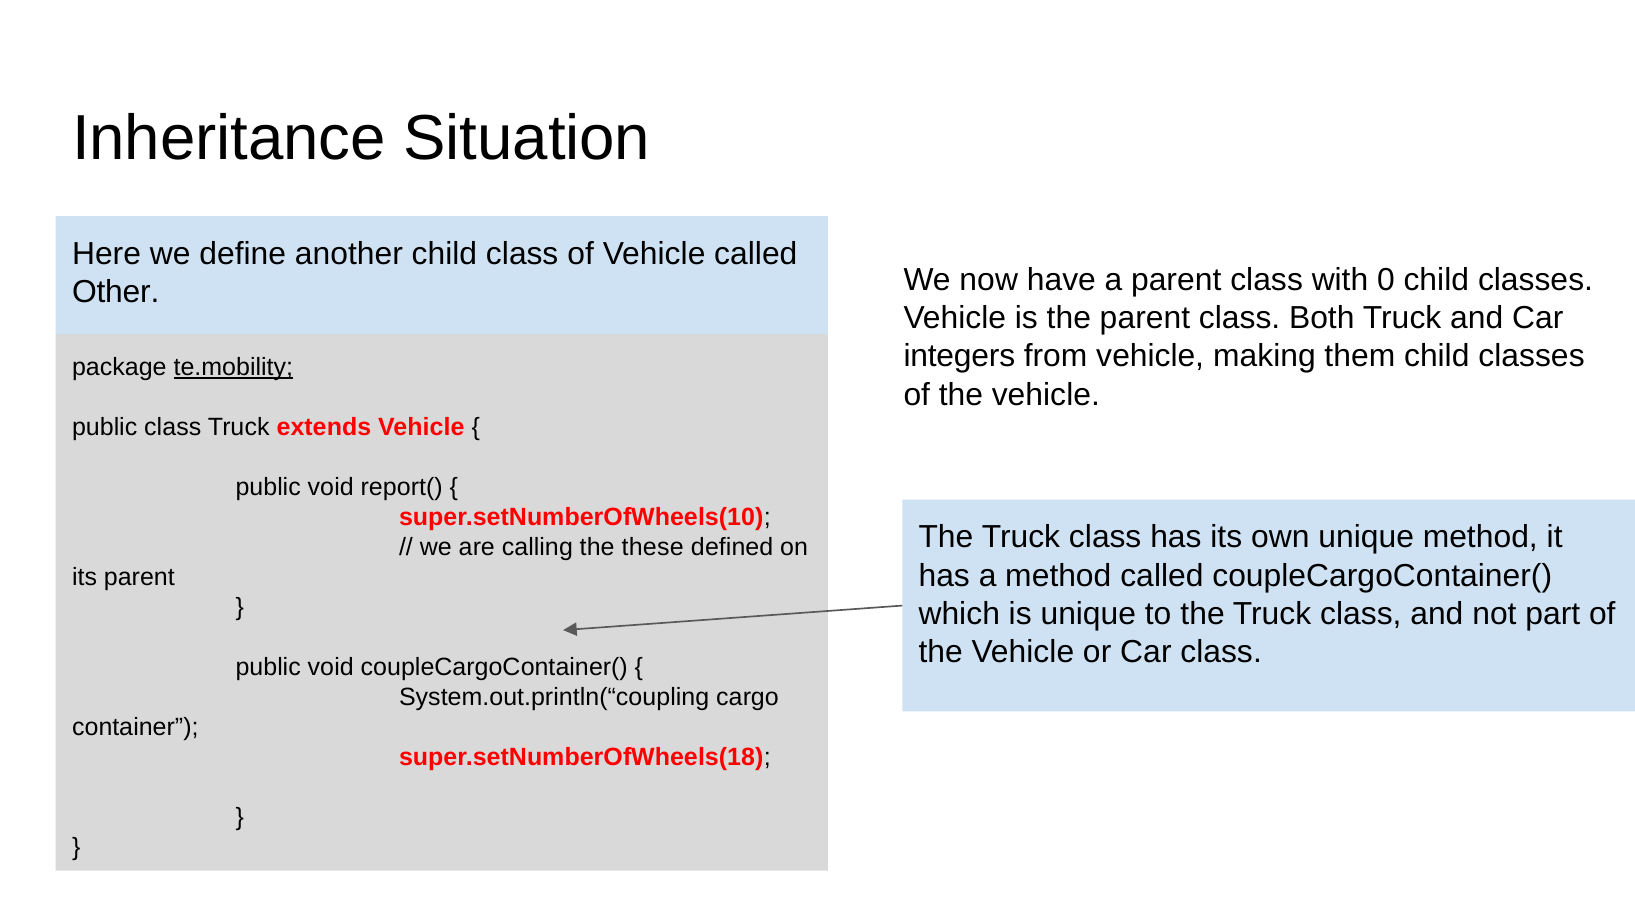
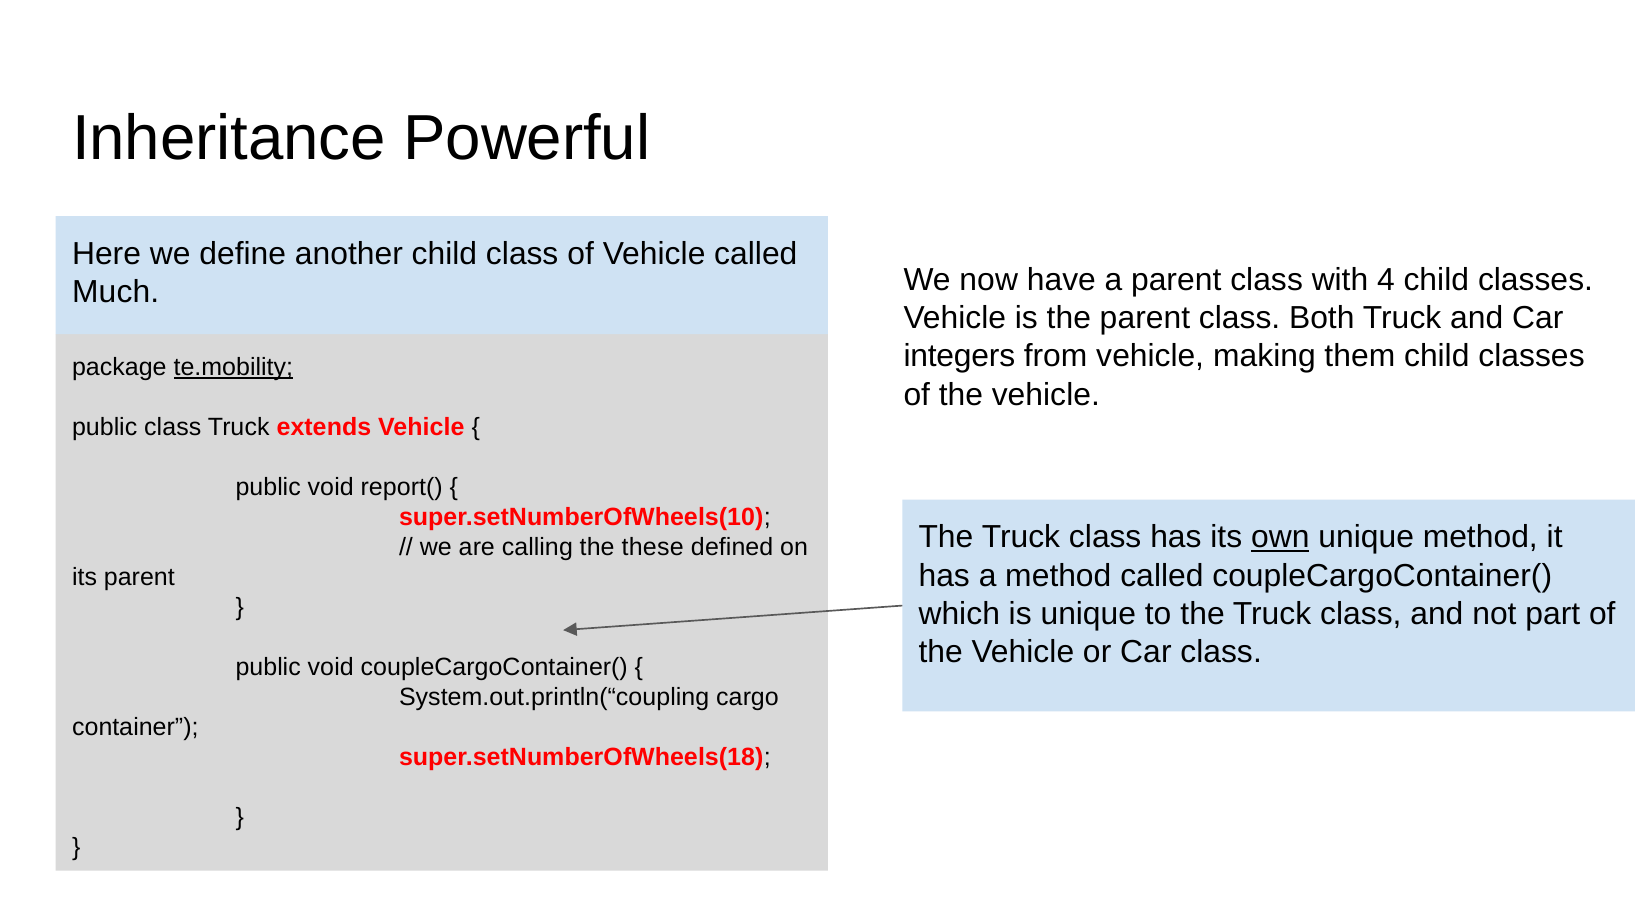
Situation: Situation -> Powerful
0: 0 -> 4
Other: Other -> Much
own underline: none -> present
